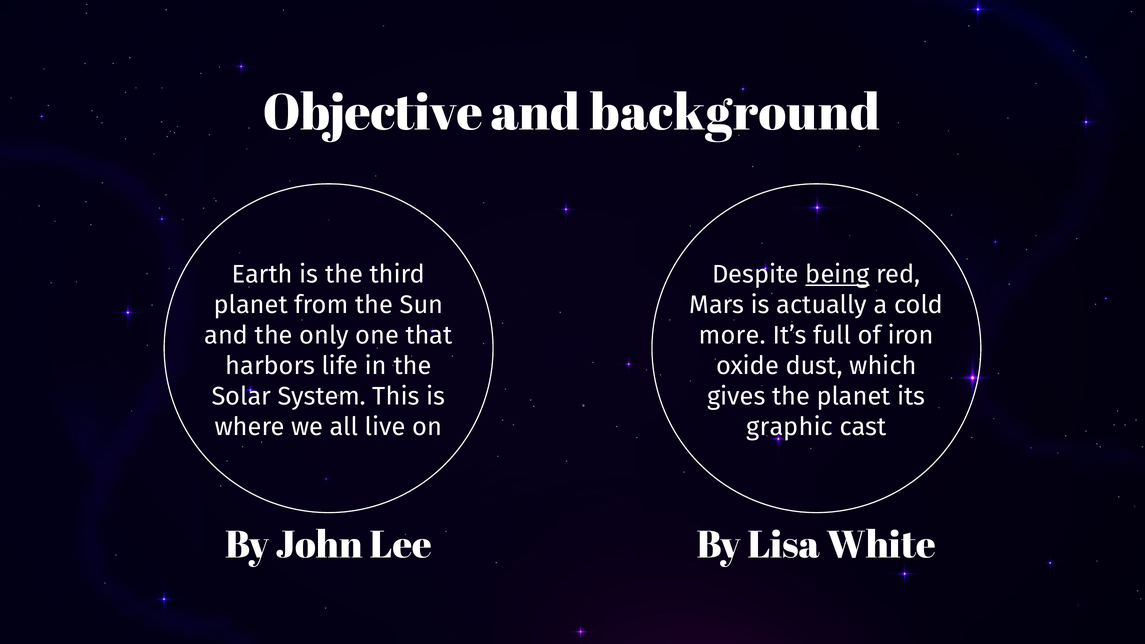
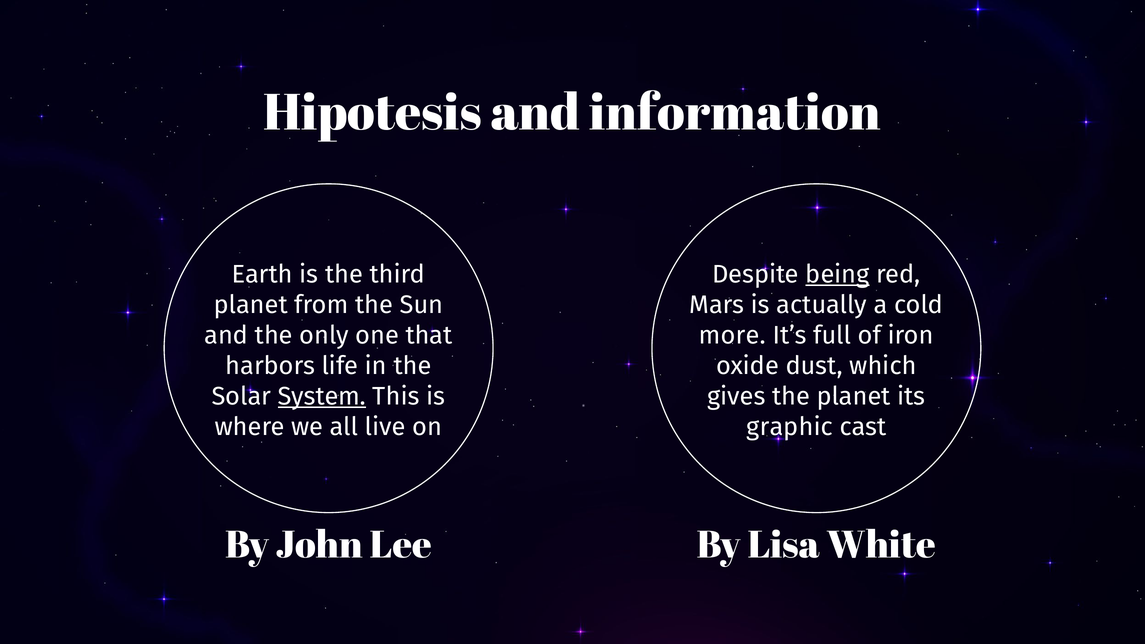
Objective: Objective -> Hipotesis
background: background -> information
System underline: none -> present
